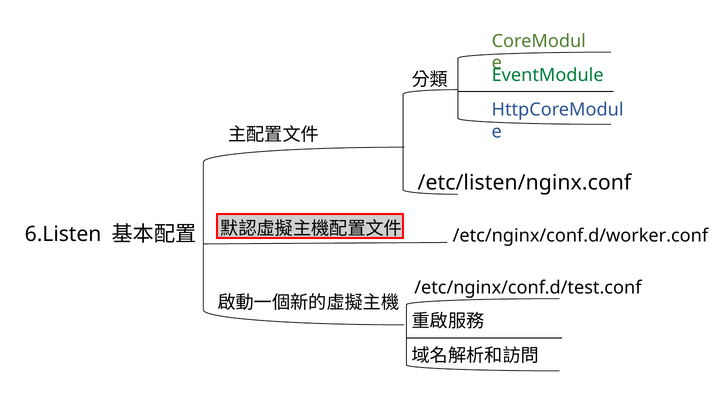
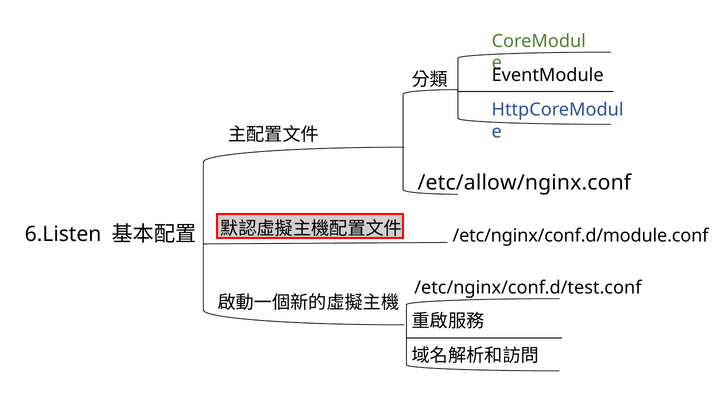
EventModule colour: green -> black
/etc/listen/nginx.conf: /etc/listen/nginx.conf -> /etc/allow/nginx.conf
/etc/nginx/conf.d/worker.conf: /etc/nginx/conf.d/worker.conf -> /etc/nginx/conf.d/module.conf
